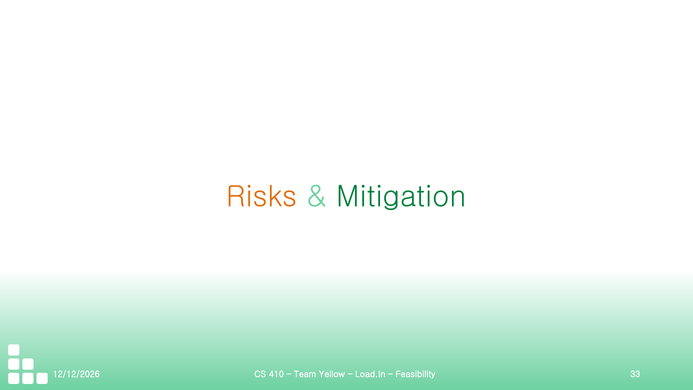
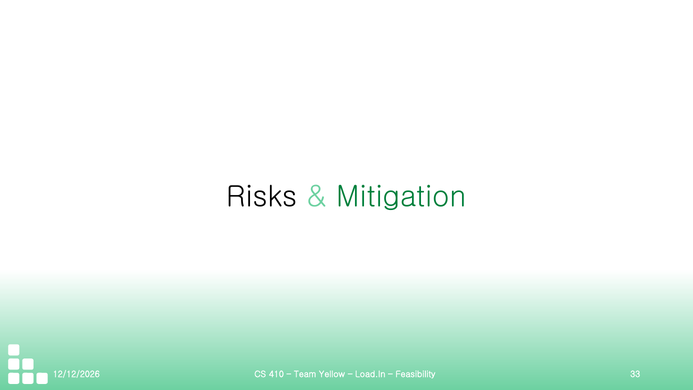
Risks colour: orange -> black
